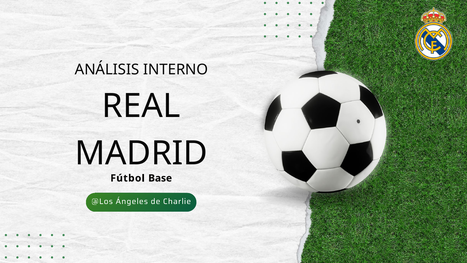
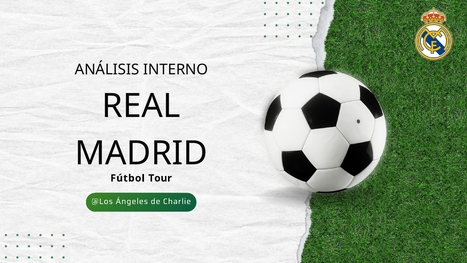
Base: Base -> Tour
